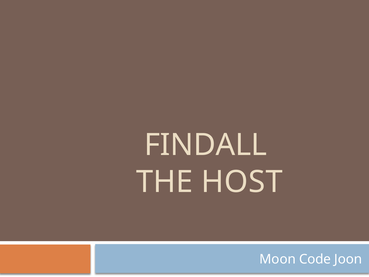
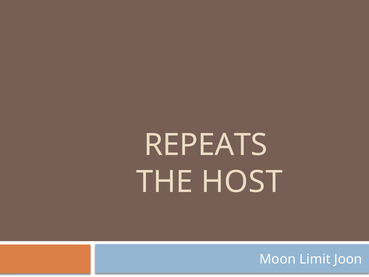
FINDALL: FINDALL -> REPEATS
Code: Code -> Limit
